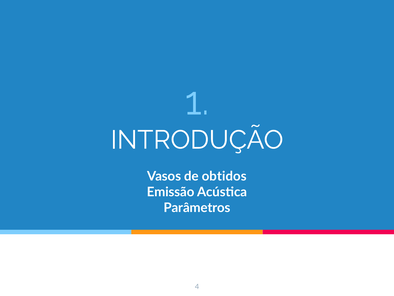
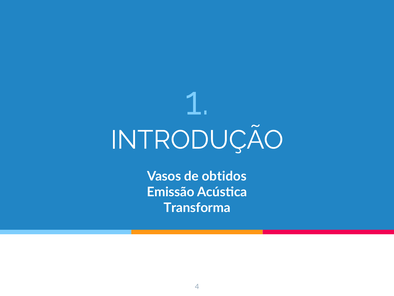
Parâmetros: Parâmetros -> Transforma
